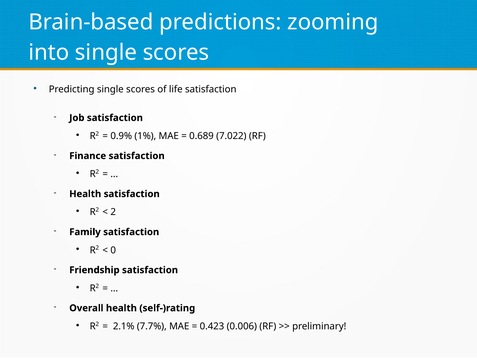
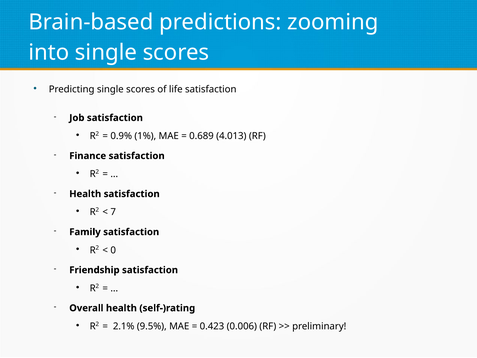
7.022: 7.022 -> 4.013
2: 2 -> 7
7.7%: 7.7% -> 9.5%
